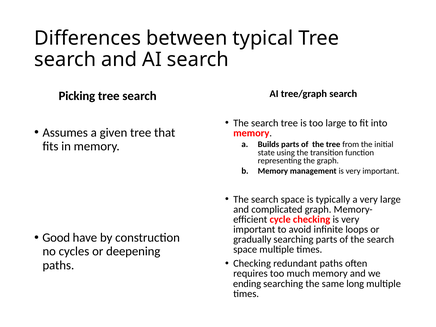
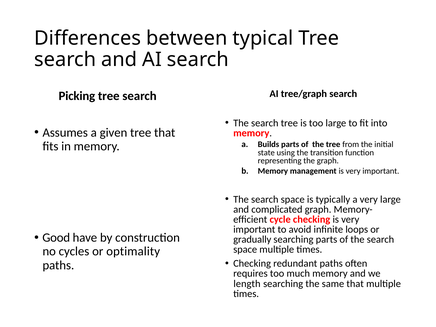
deepening: deepening -> optimality
ending: ending -> length
same long: long -> that
